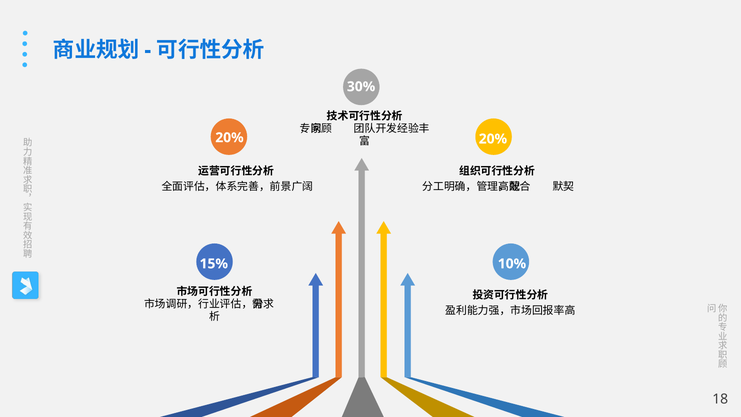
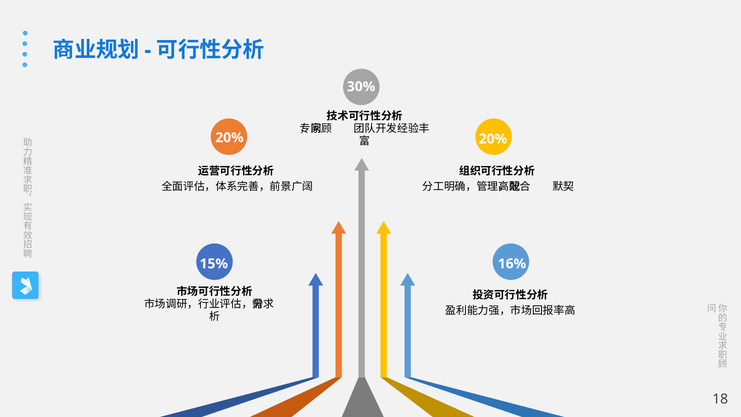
10%: 10% -> 16%
